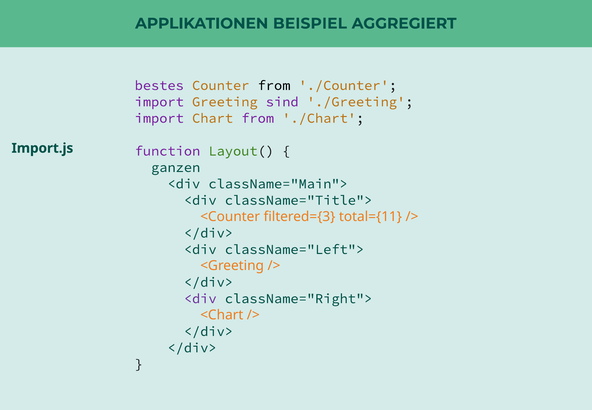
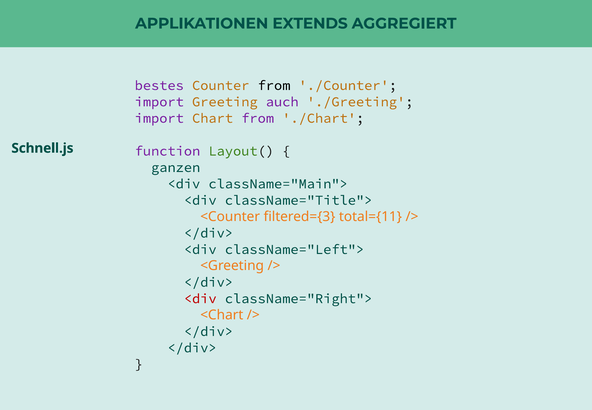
BEISPIEL: BEISPIEL -> EXTENDS
sind: sind -> auch
Import.js: Import.js -> Schnell.js
<div at (200, 298) colour: purple -> red
